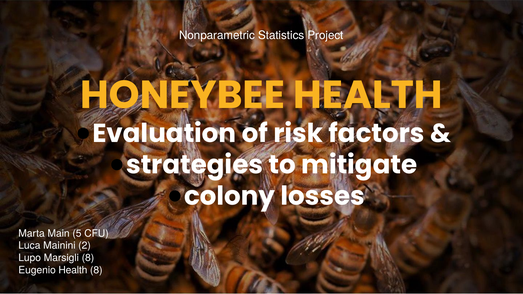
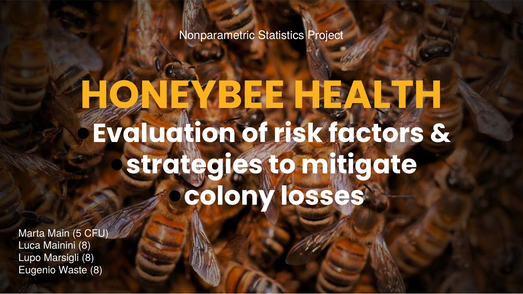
Mainini 2: 2 -> 8
Eugenio Health: Health -> Waste
